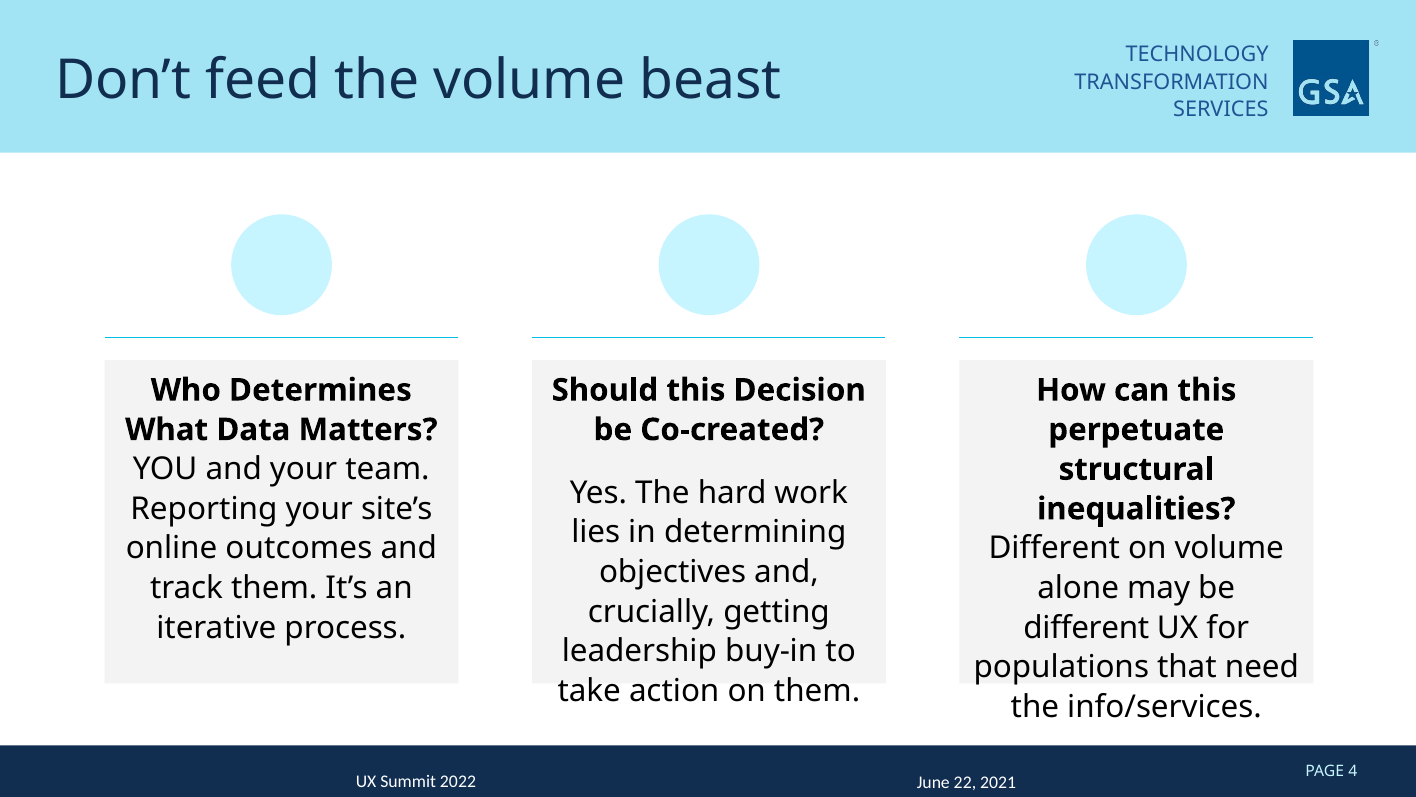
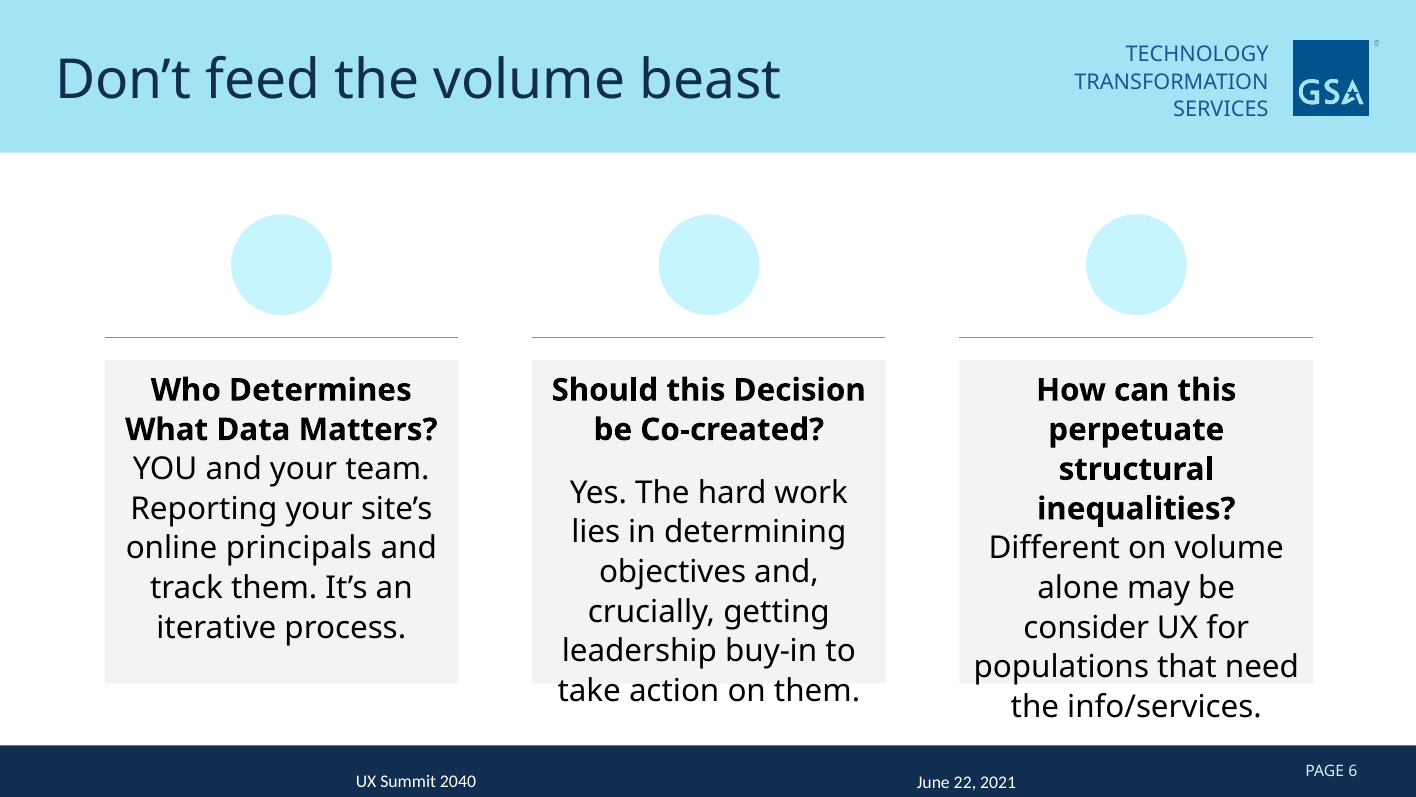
outcomes: outcomes -> principals
different at (1086, 627): different -> consider
4: 4 -> 6
2022: 2022 -> 2040
